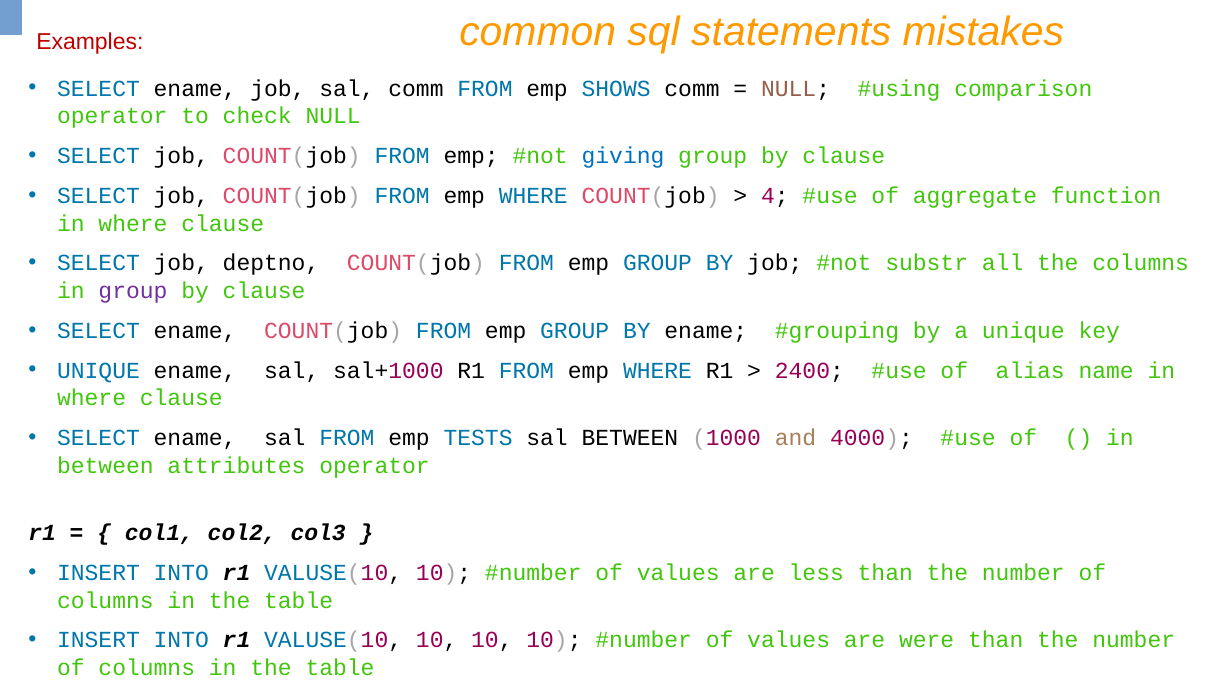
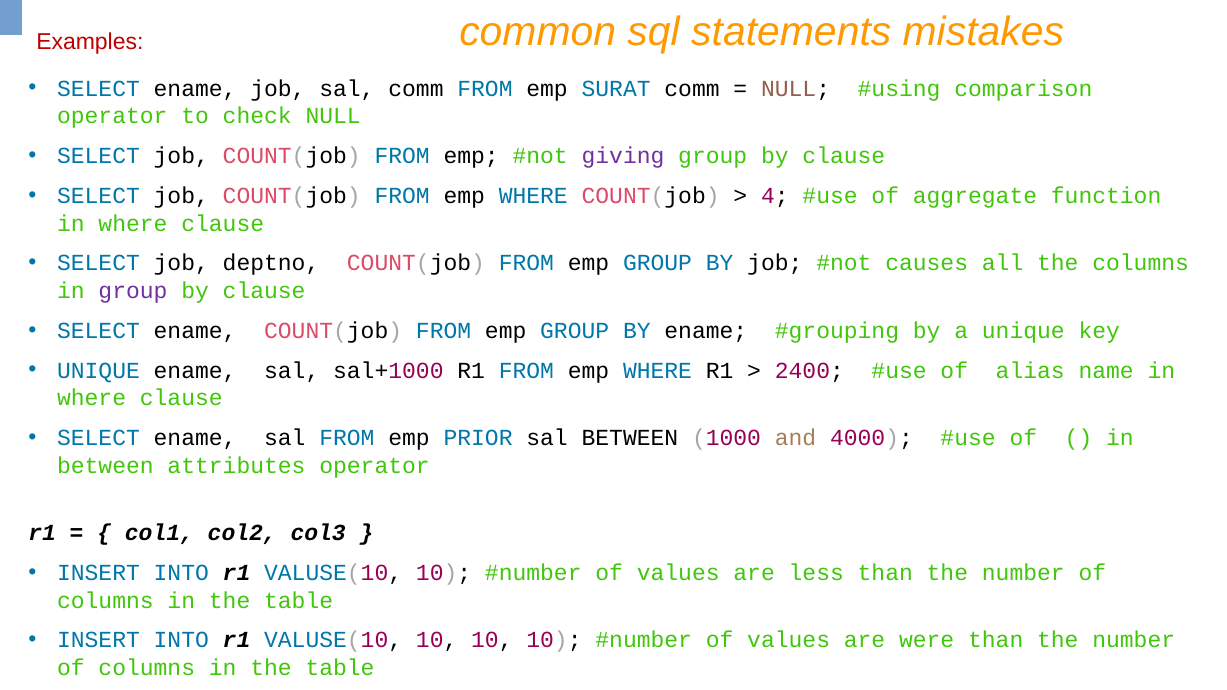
SHOWS: SHOWS -> SURAT
giving colour: blue -> purple
substr: substr -> causes
TESTS: TESTS -> PRIOR
